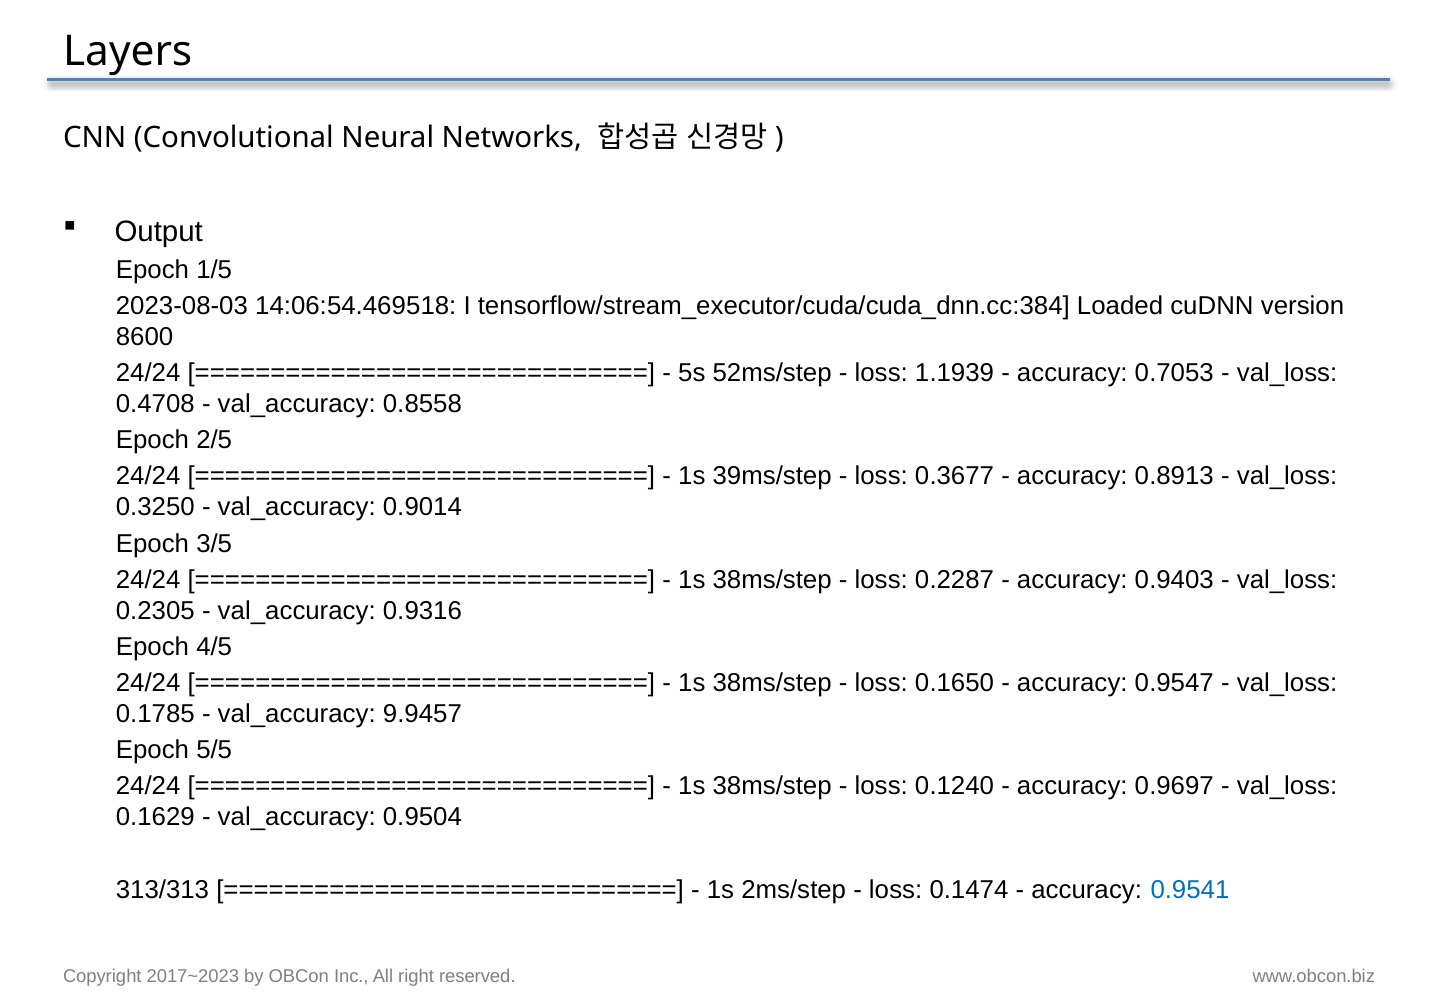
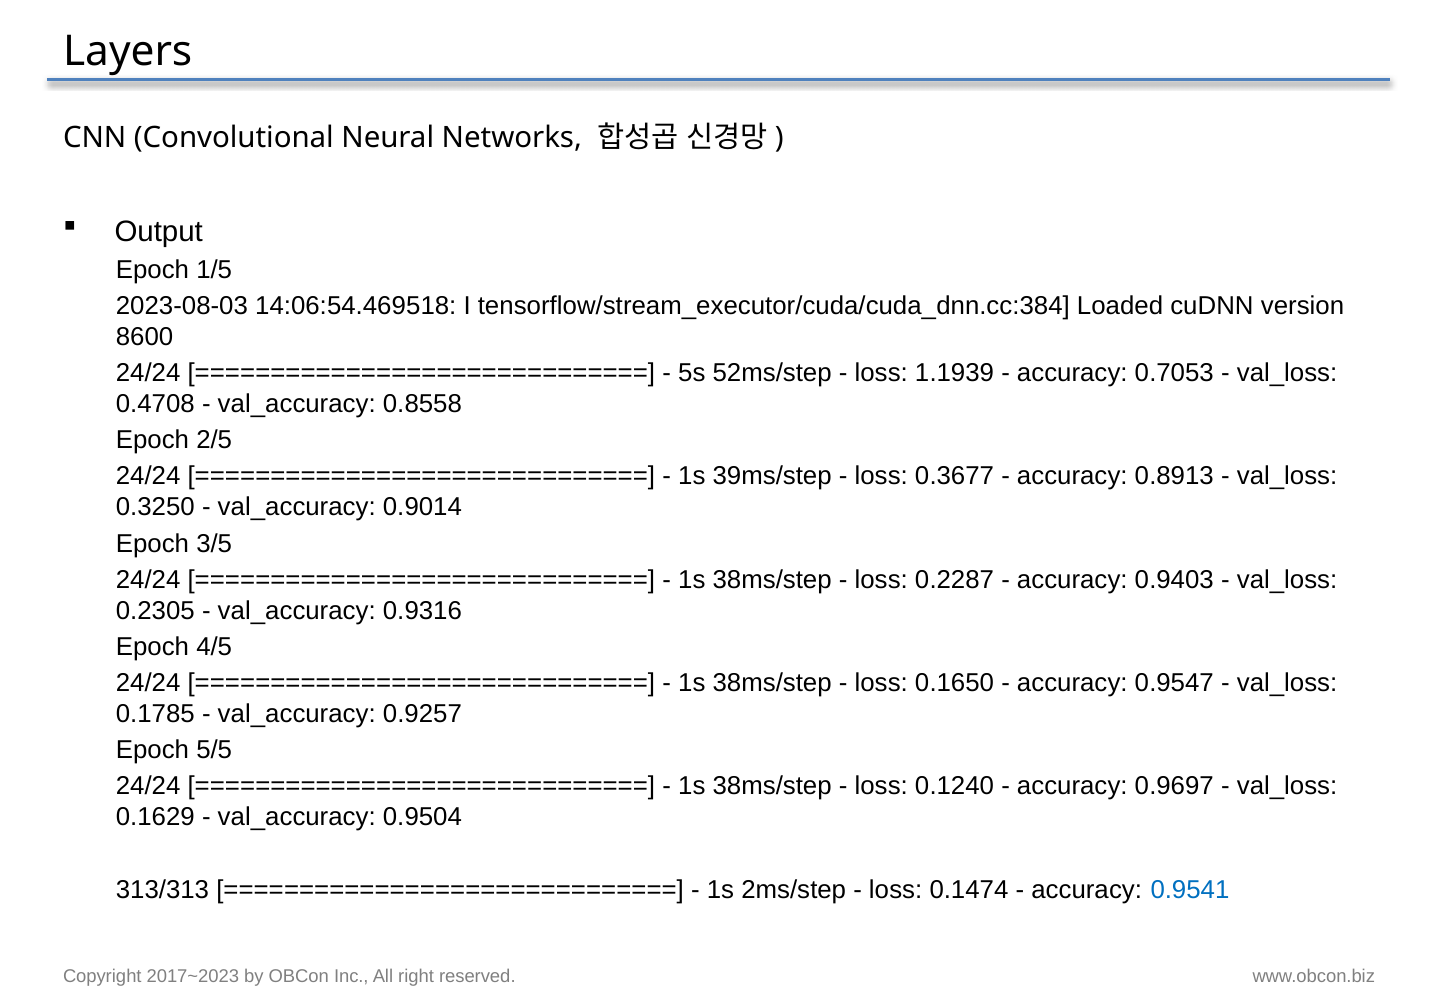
9.9457: 9.9457 -> 0.9257
